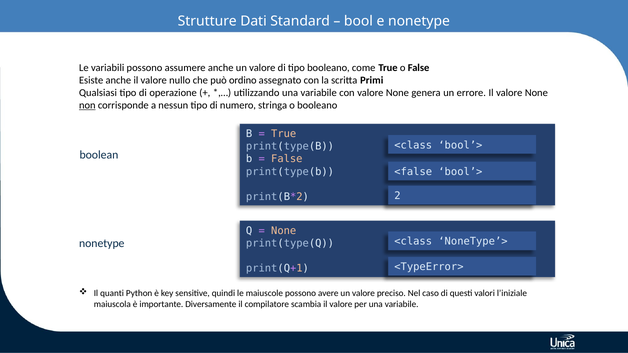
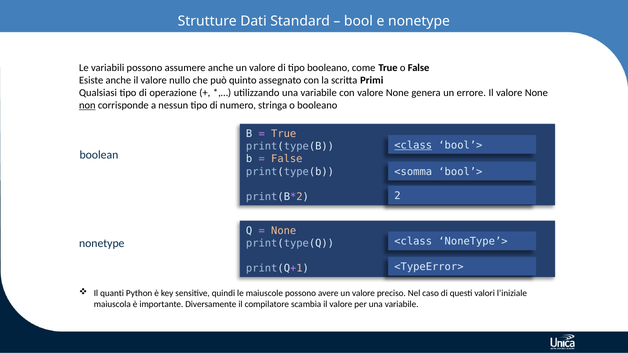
ordino: ordino -> quinto
<class at (413, 145) underline: none -> present
<false: <false -> <somma
